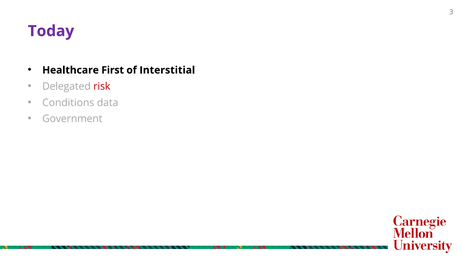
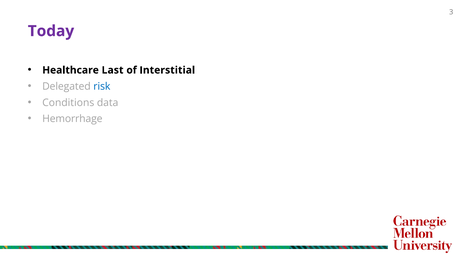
First: First -> Last
risk colour: red -> blue
Government: Government -> Hemorrhage
